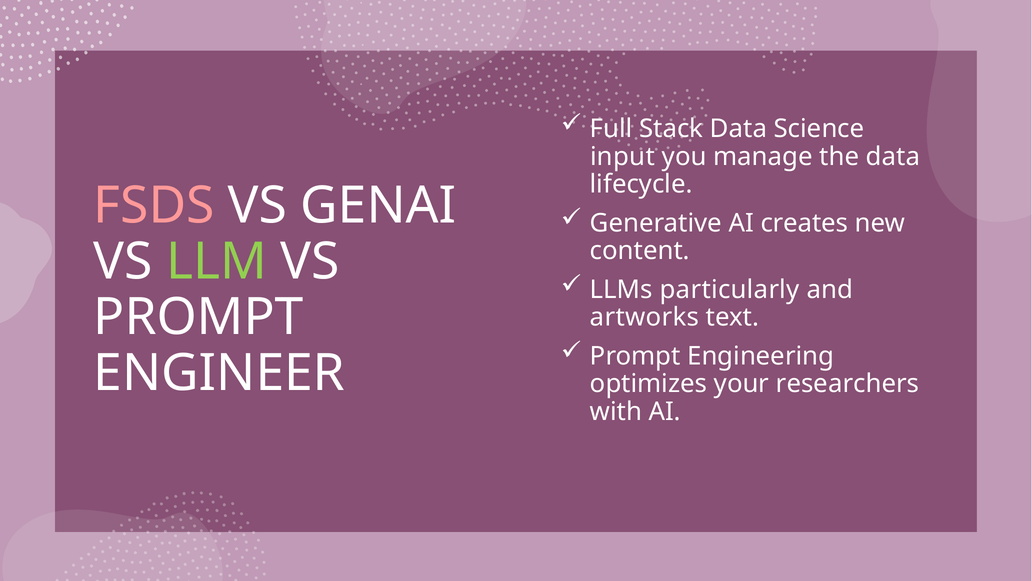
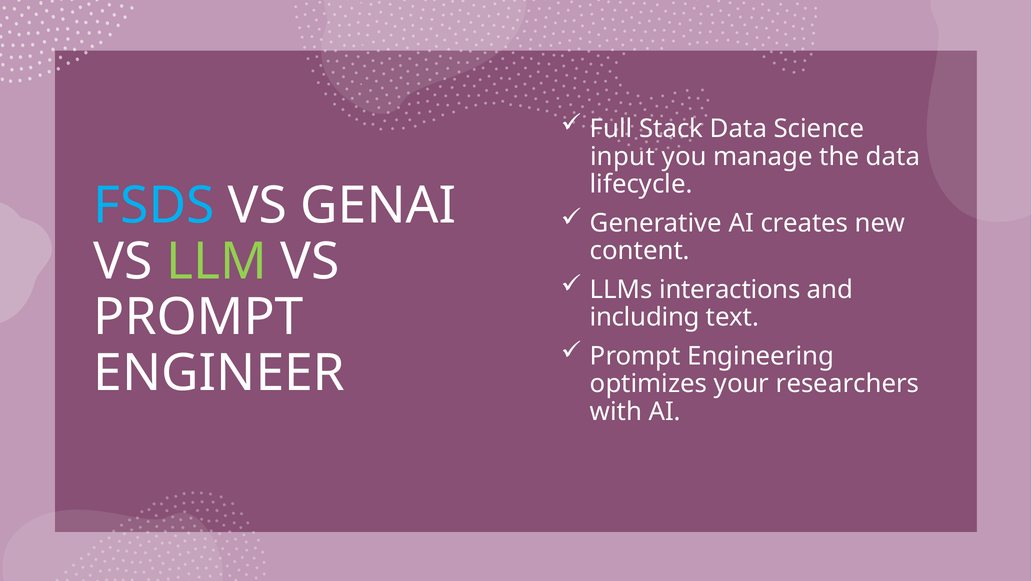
FSDS colour: pink -> light blue
particularly: particularly -> interactions
artworks: artworks -> including
